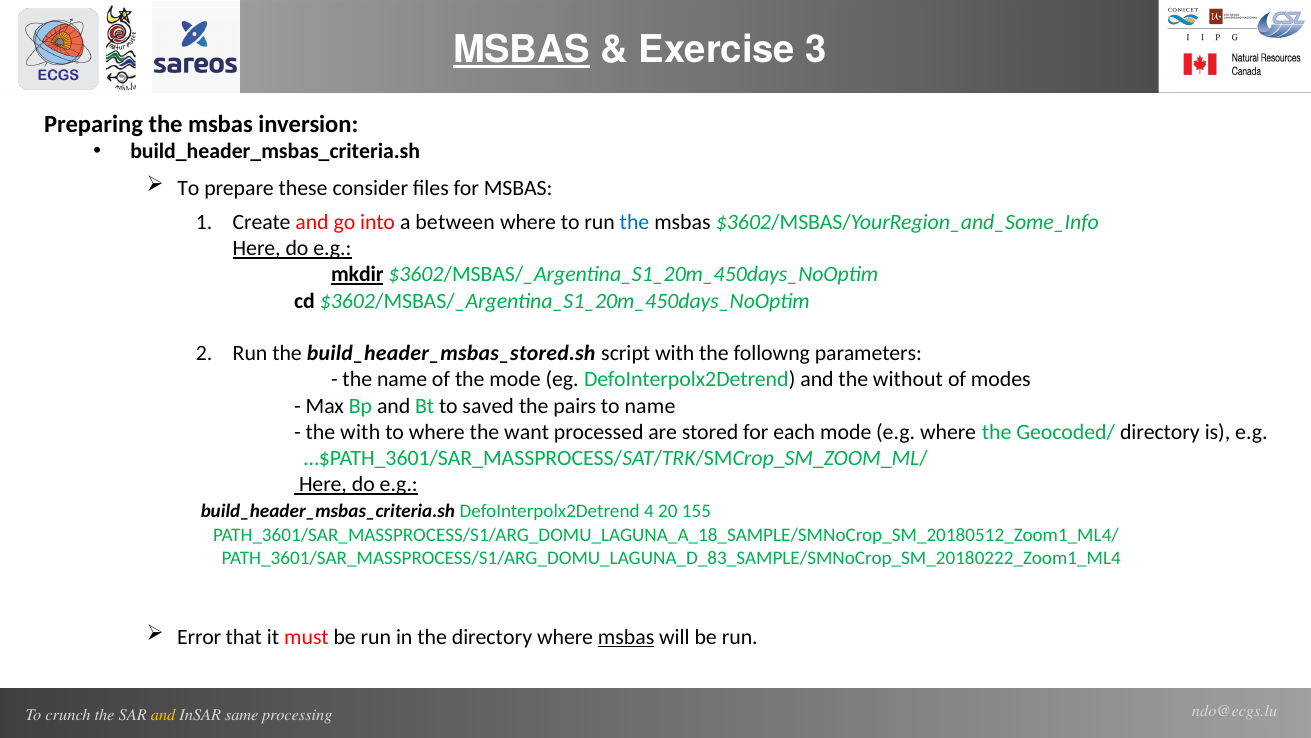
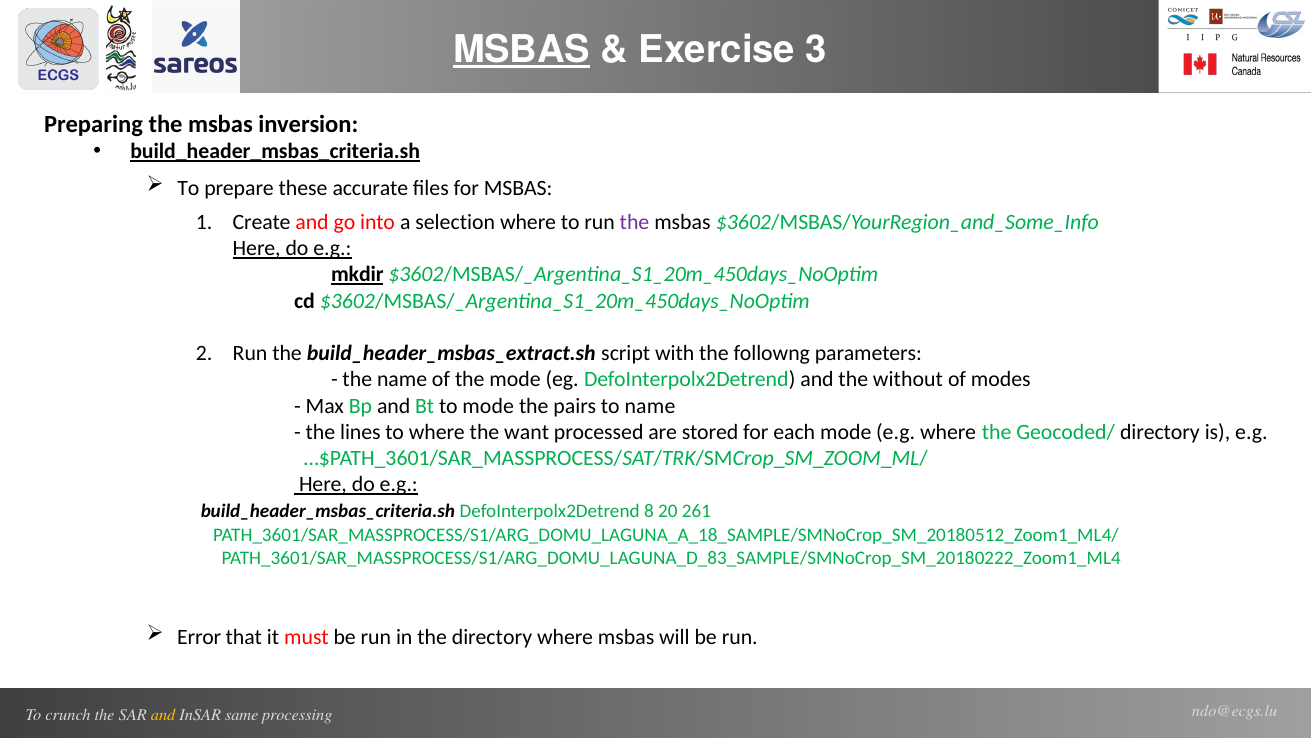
build_header_msbas_criteria.sh at (275, 151) underline: none -> present
consider: consider -> accurate
between: between -> selection
the at (635, 222) colour: blue -> purple
build_header_msbas_stored.sh: build_header_msbas_stored.sh -> build_header_msbas_extract.sh
to saved: saved -> mode
the with: with -> lines
4: 4 -> 8
155: 155 -> 261
msbas at (626, 637) underline: present -> none
